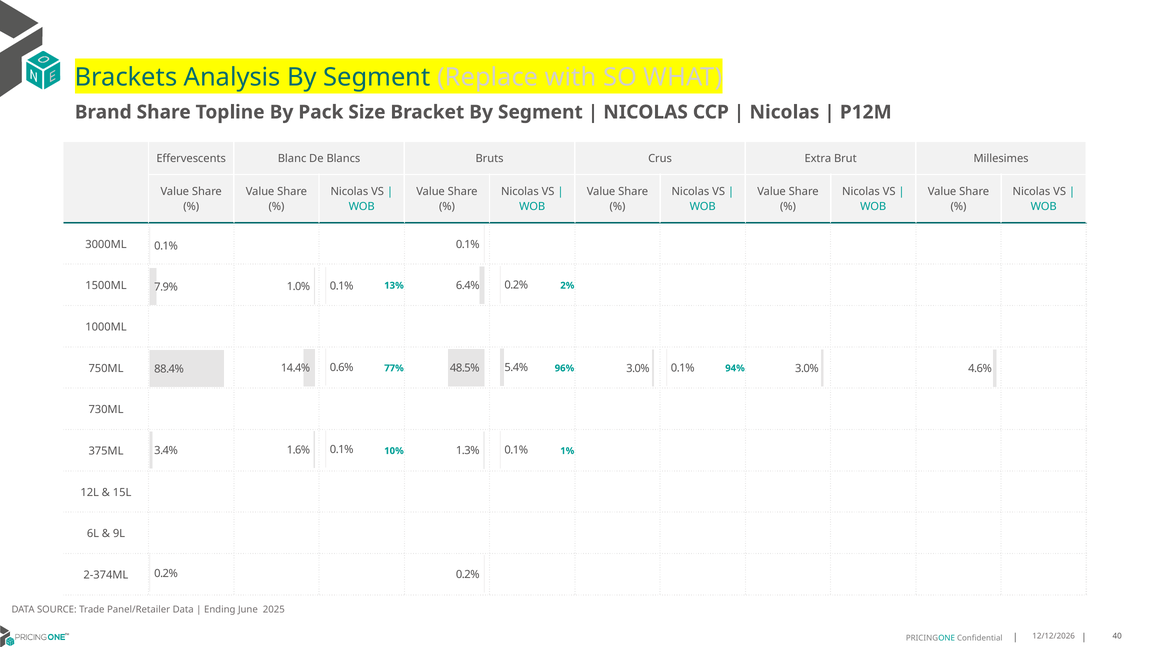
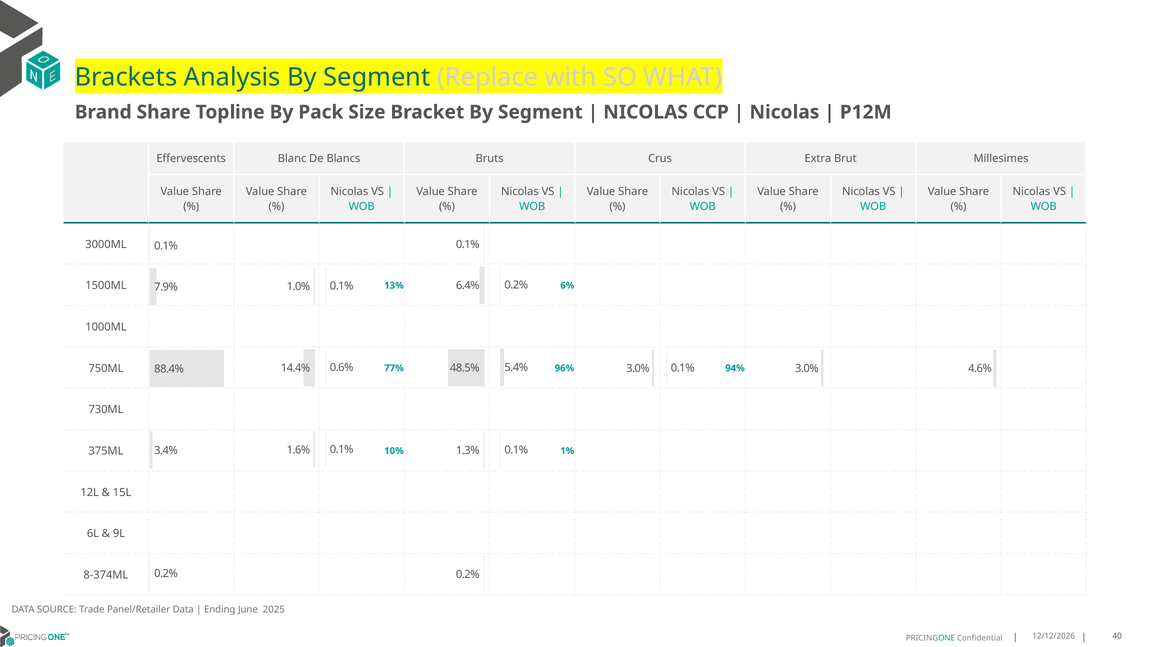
2%: 2% -> 6%
2-374ML: 2-374ML -> 8-374ML
